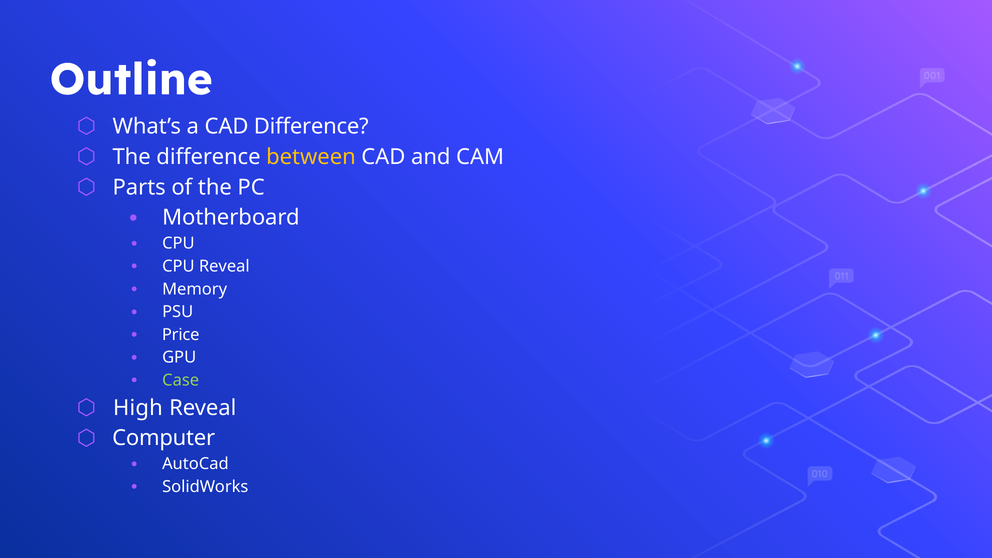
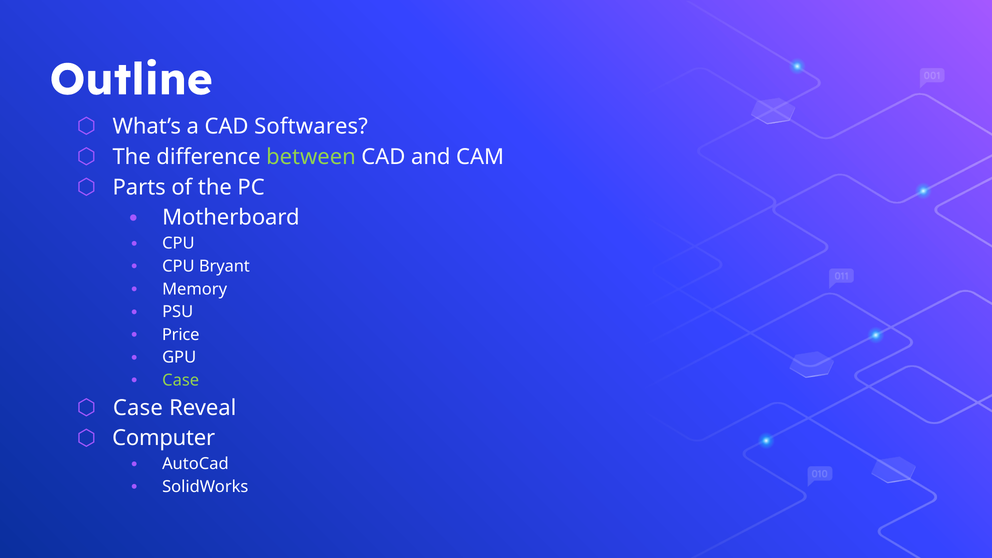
CAD Difference: Difference -> Softwares
between colour: yellow -> light green
CPU Reveal: Reveal -> Bryant
High at (138, 408): High -> Case
